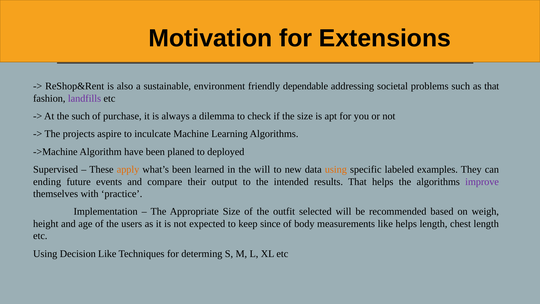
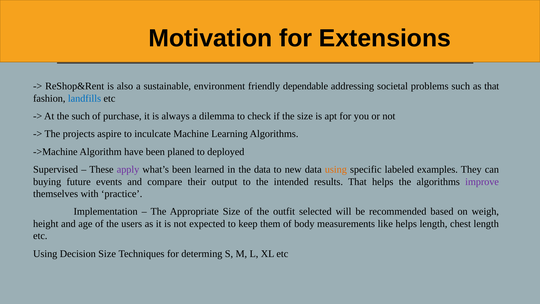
landfills colour: purple -> blue
apply colour: orange -> purple
the will: will -> data
ending: ending -> buying
since: since -> them
Decision Like: Like -> Size
